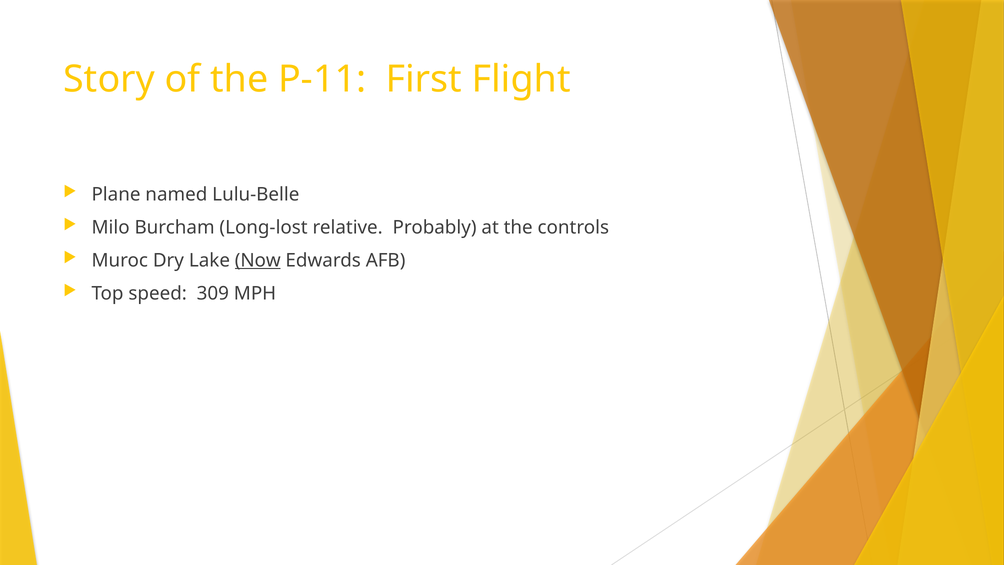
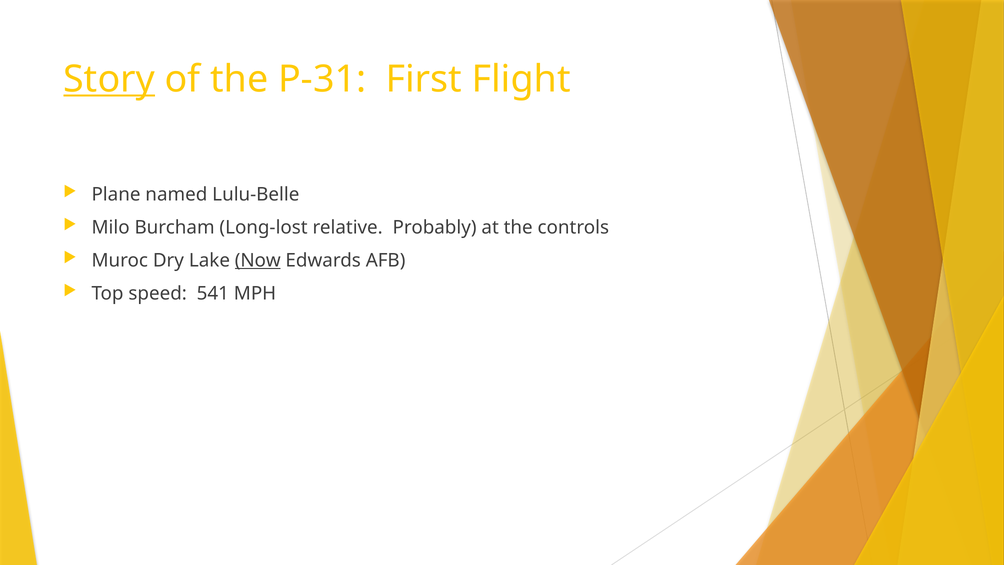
Story underline: none -> present
P-11: P-11 -> P-31
309: 309 -> 541
